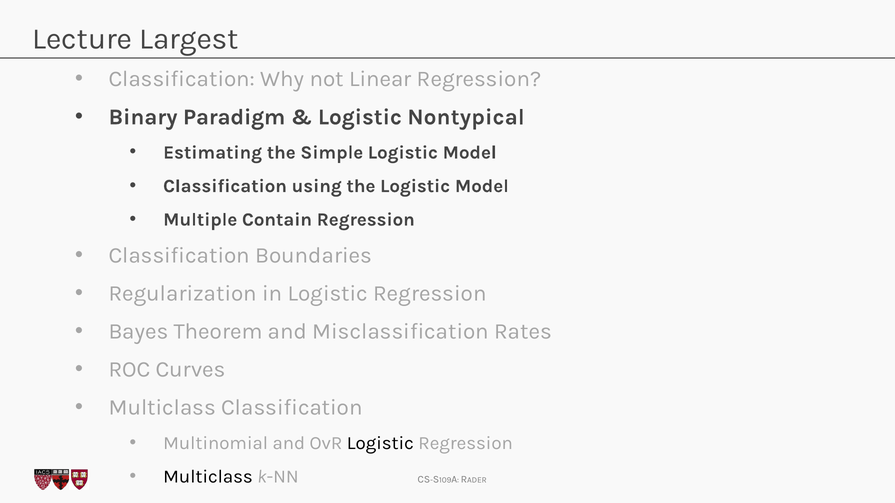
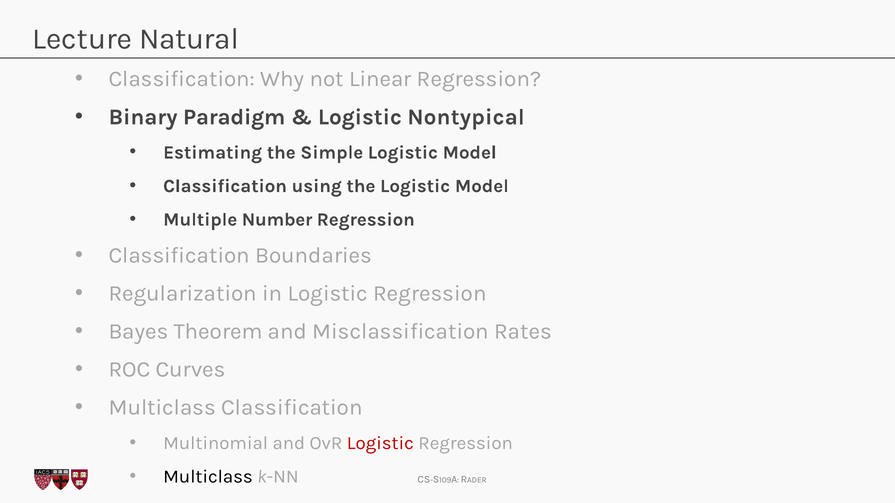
Largest: Largest -> Natural
Contain: Contain -> Number
Logistic at (380, 443) colour: black -> red
